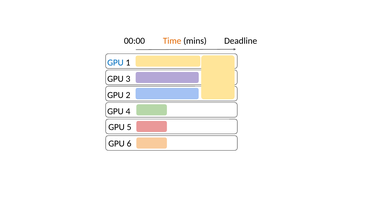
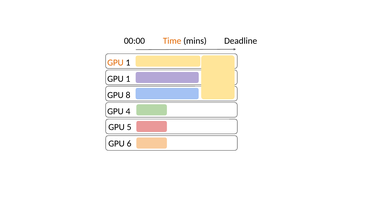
GPU at (115, 63) colour: blue -> orange
3 at (128, 79): 3 -> 1
2: 2 -> 8
